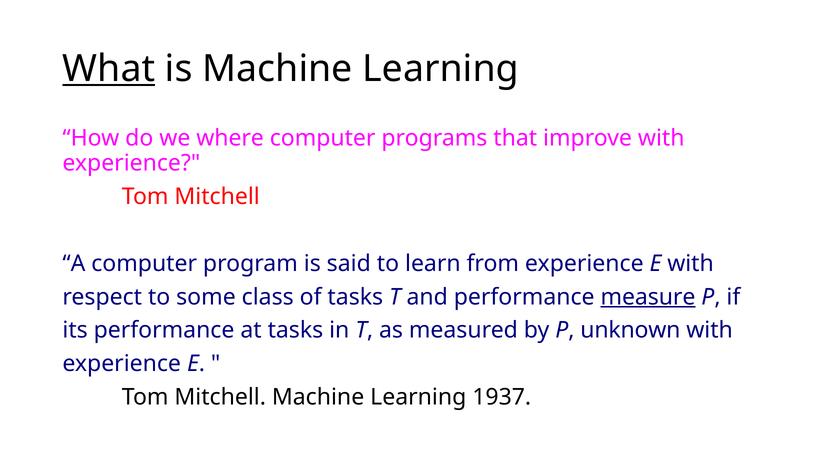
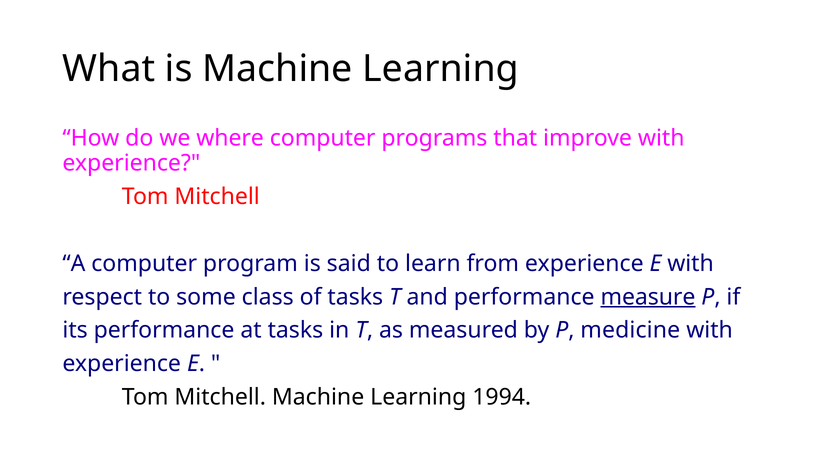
What underline: present -> none
unknown: unknown -> medicine
1937: 1937 -> 1994
